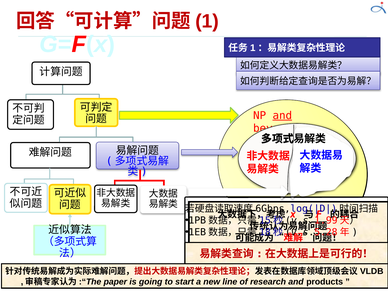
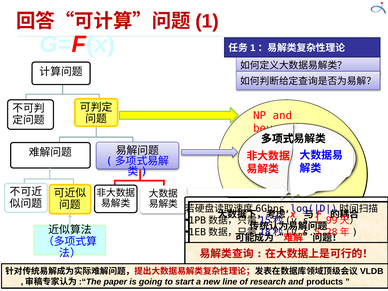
and at (282, 115) underline: present -> none
